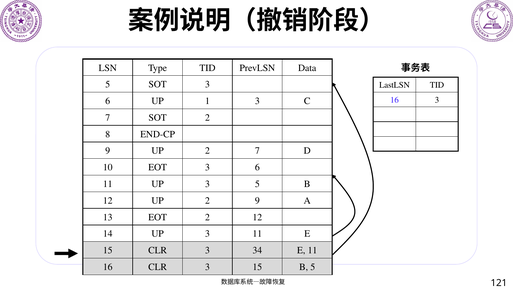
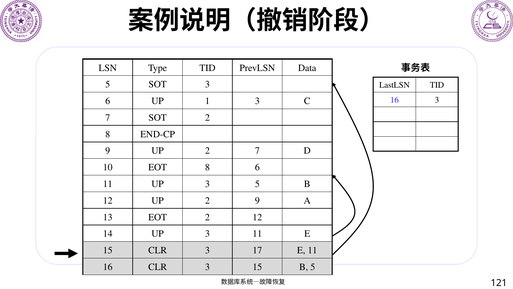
EOT 3: 3 -> 8
34: 34 -> 17
